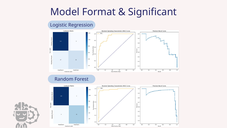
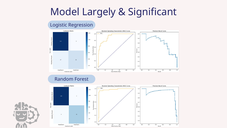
Format: Format -> Largely
